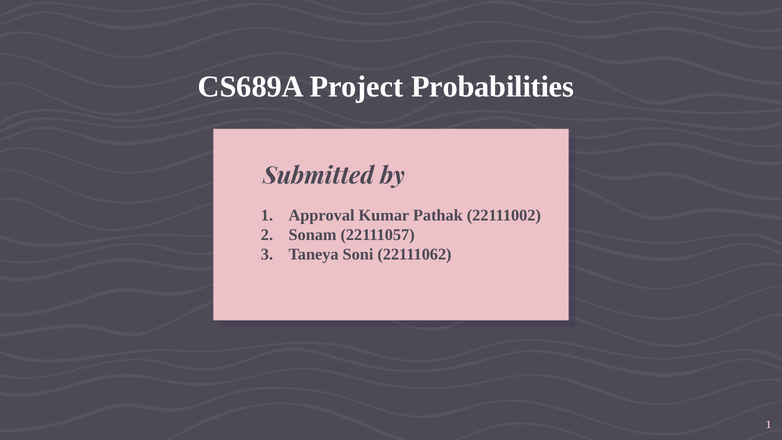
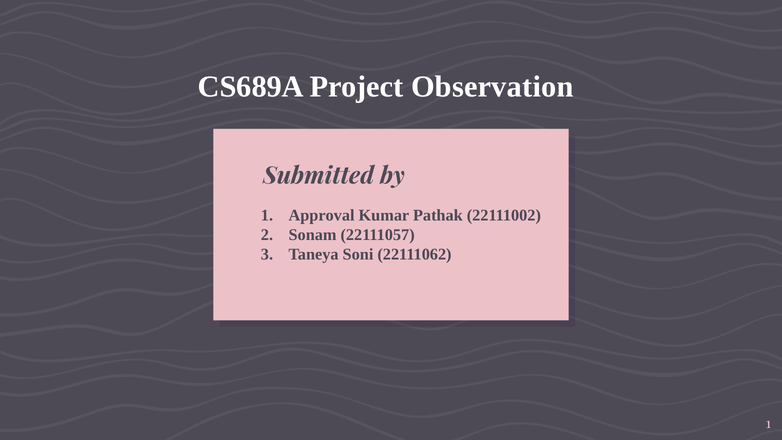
Probabilities: Probabilities -> Observation
